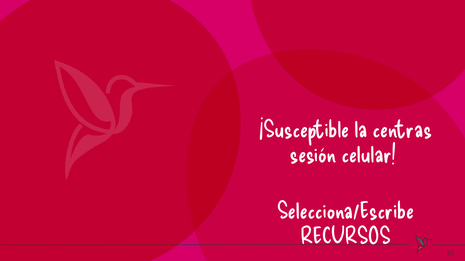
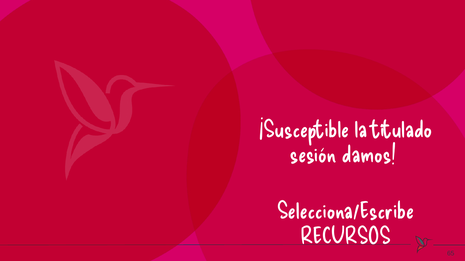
centras: centras -> titulado
celular: celular -> damos
